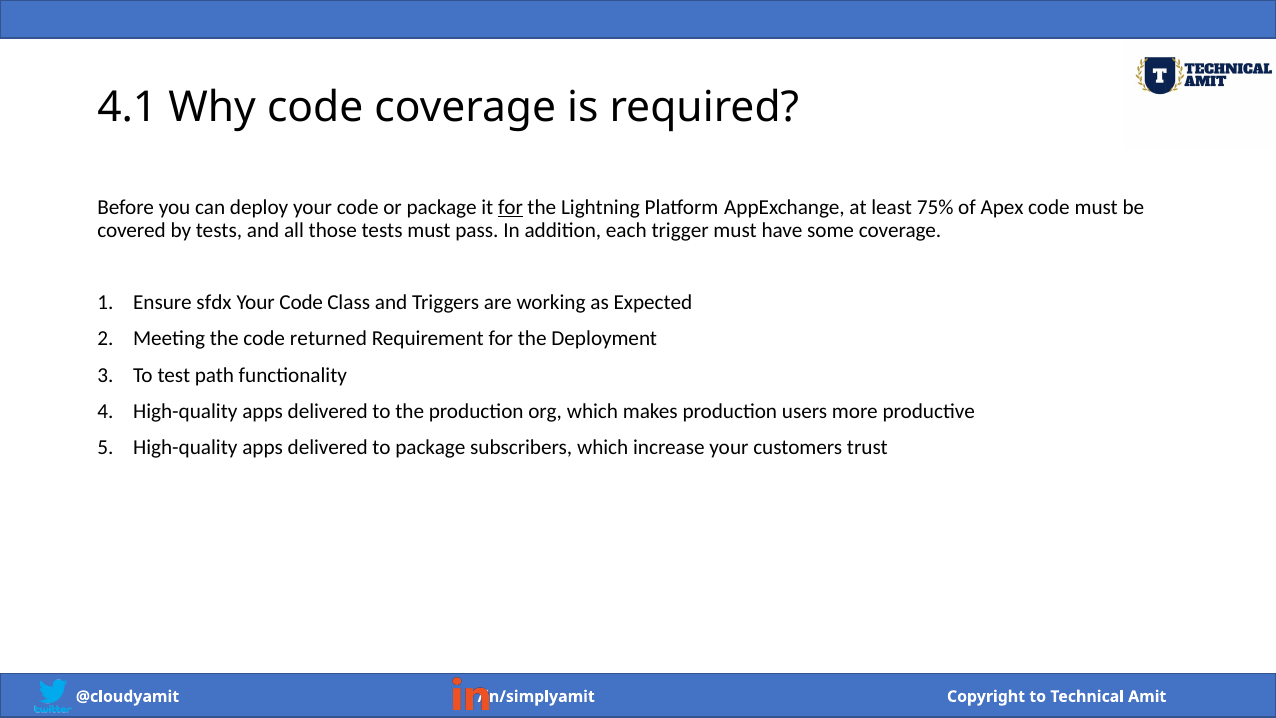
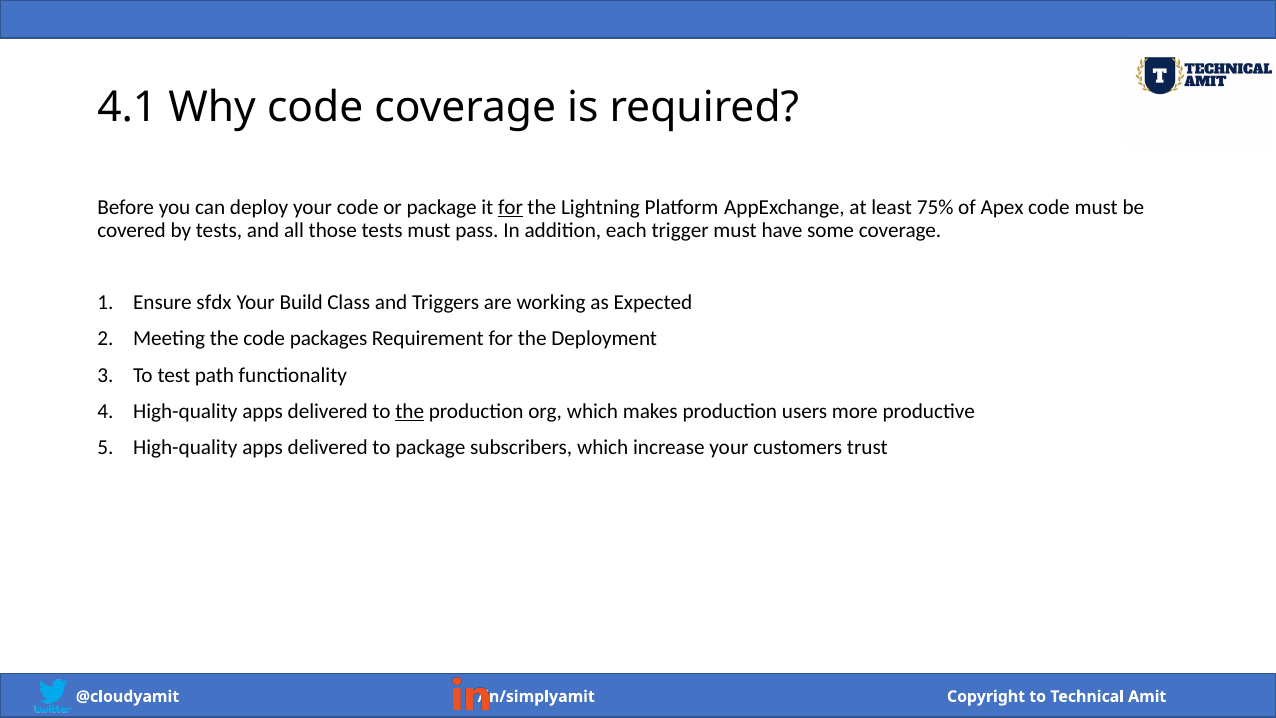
Code at (301, 303): Code -> Build
returned: returned -> packages
the at (410, 411) underline: none -> present
